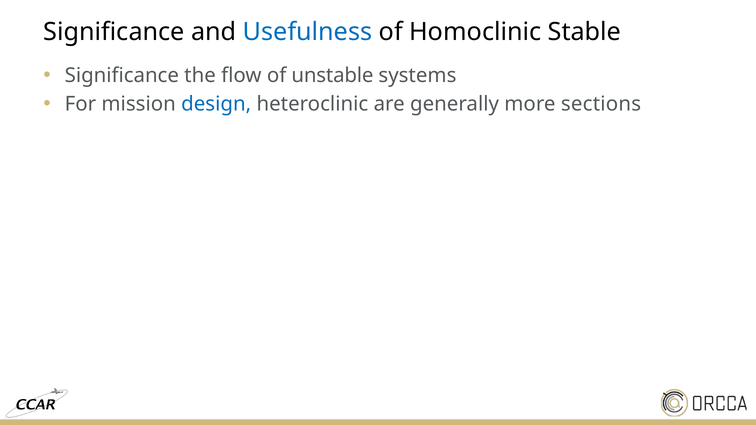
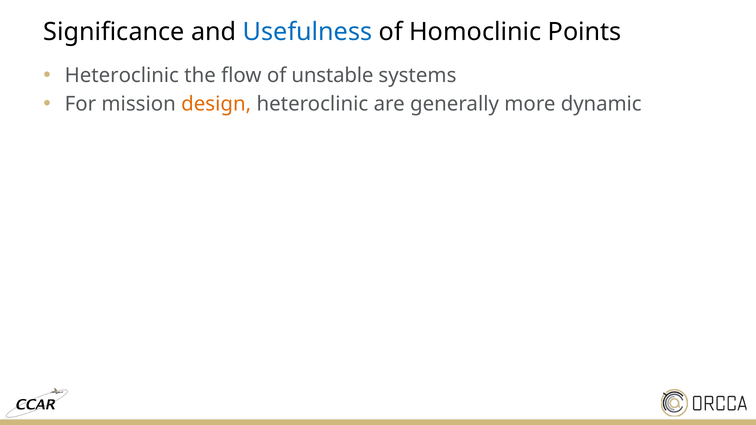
Stable: Stable -> Points
Significance at (122, 75): Significance -> Heteroclinic
design colour: blue -> orange
sections: sections -> dynamic
